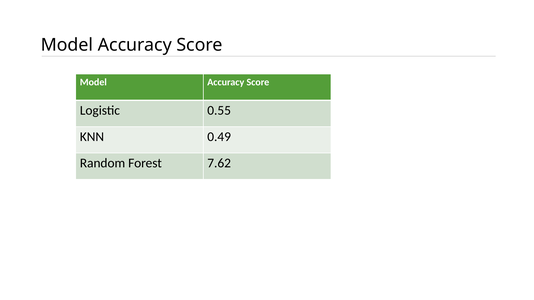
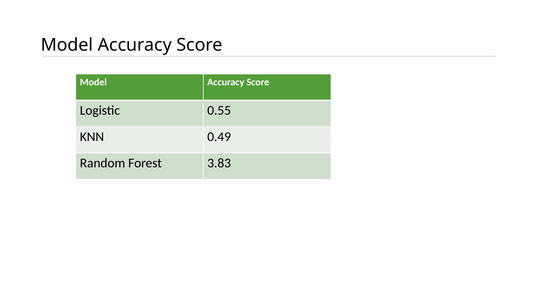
7.62: 7.62 -> 3.83
